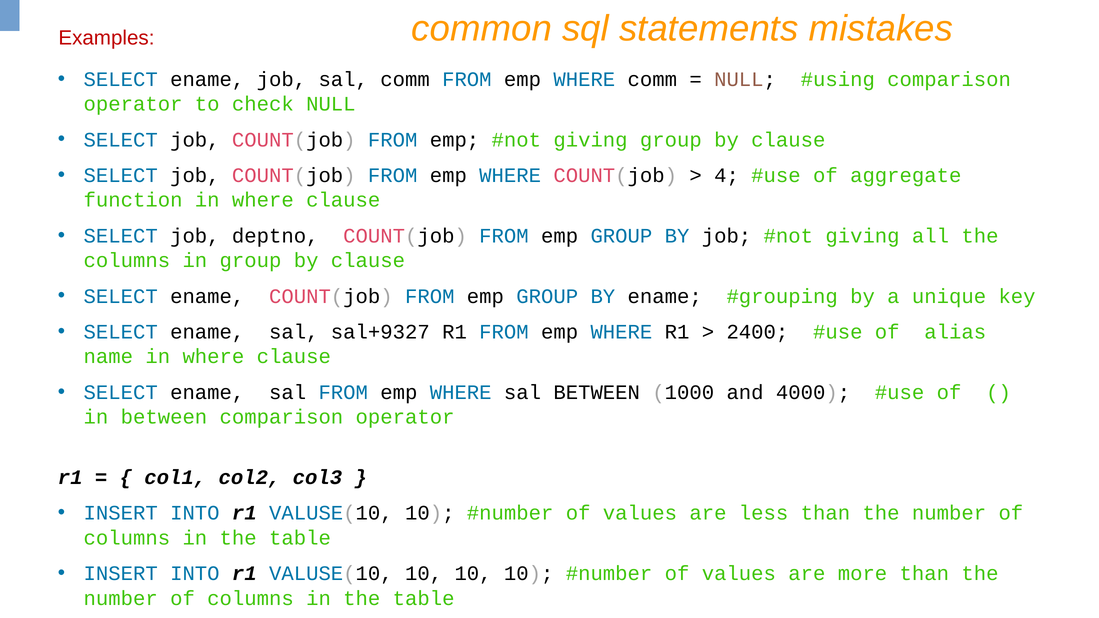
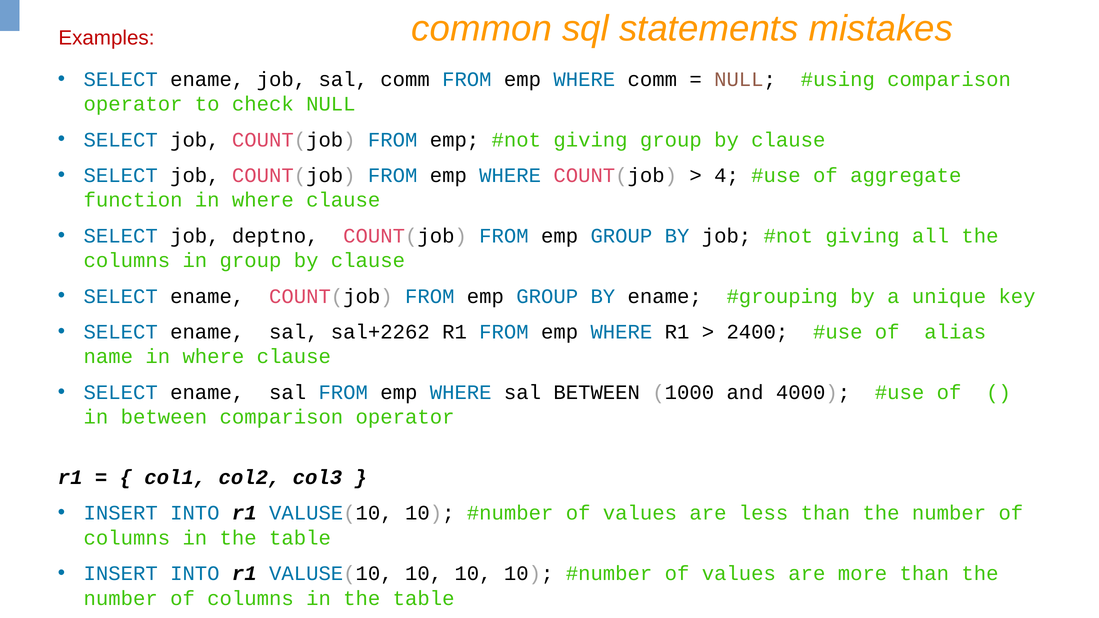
sal+9327: sal+9327 -> sal+2262
